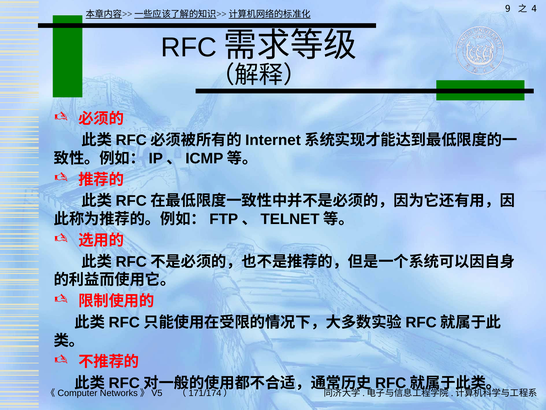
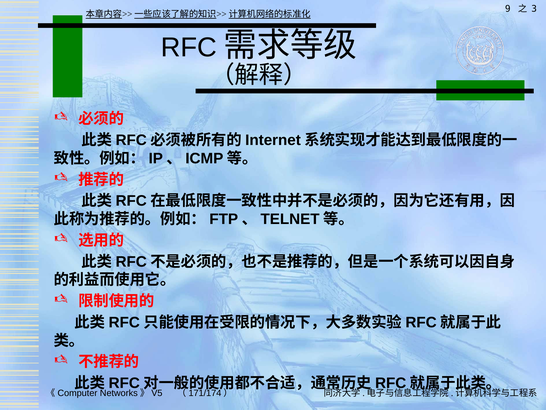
4: 4 -> 3
